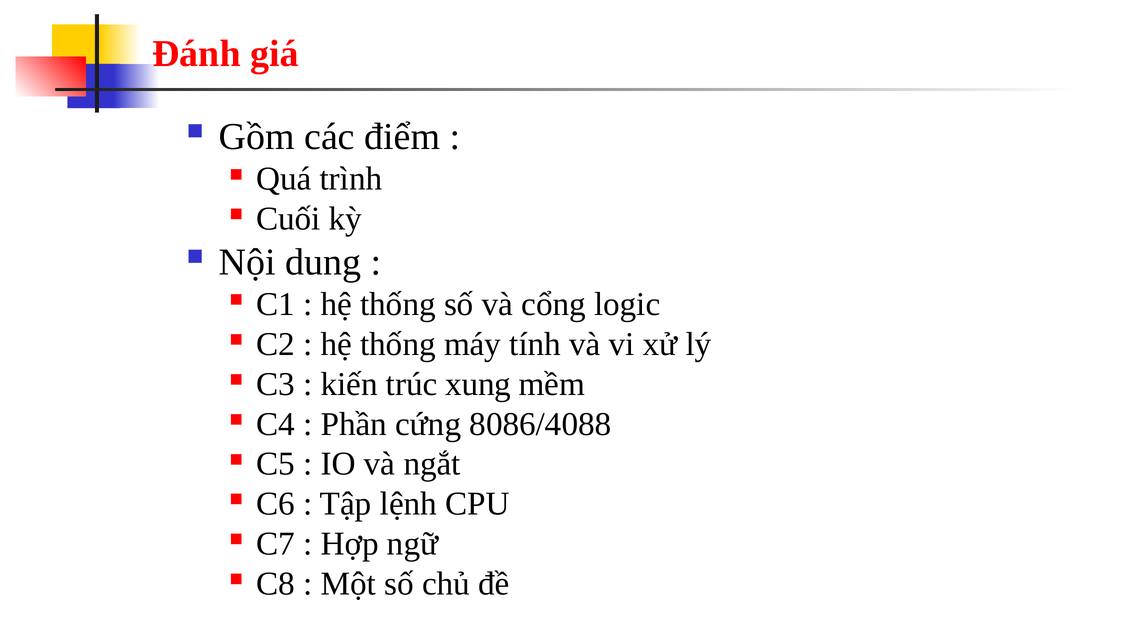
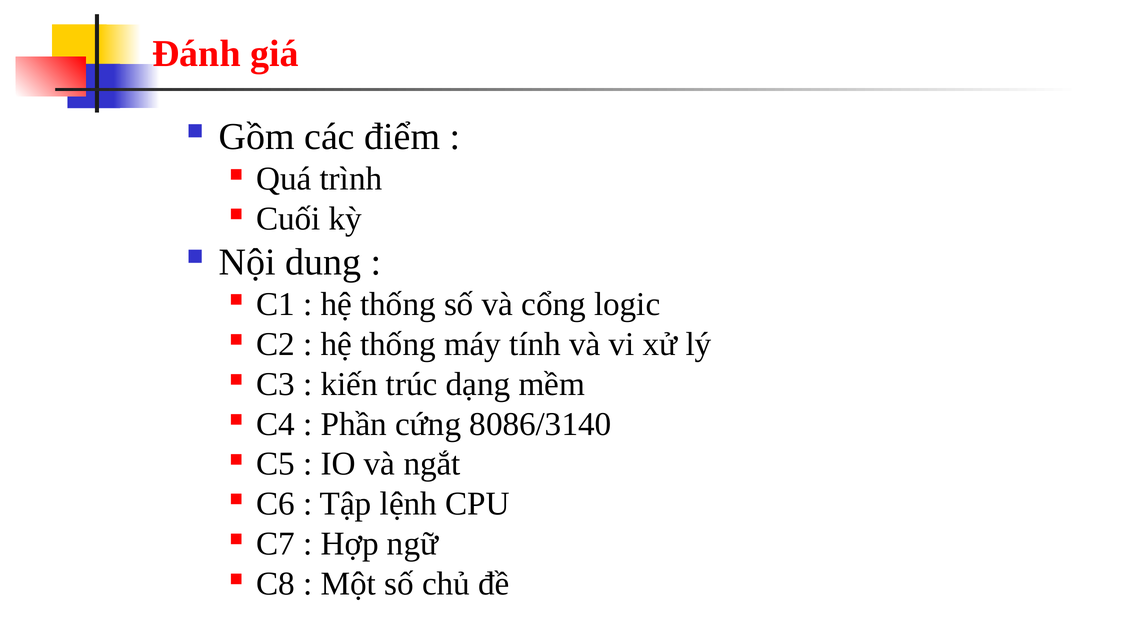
xung: xung -> dạng
8086/4088: 8086/4088 -> 8086/3140
